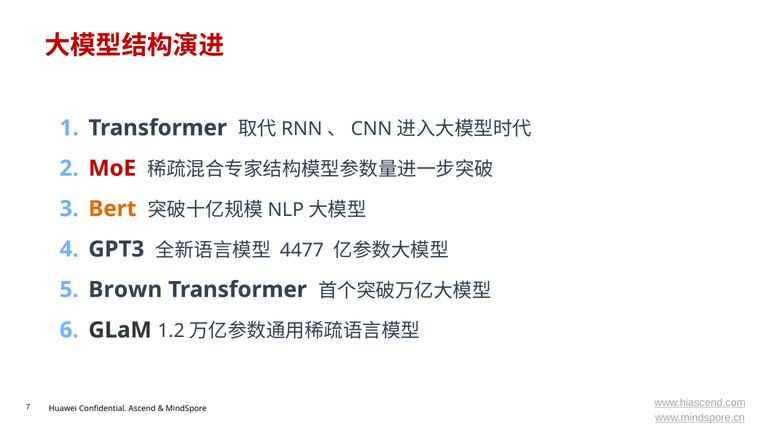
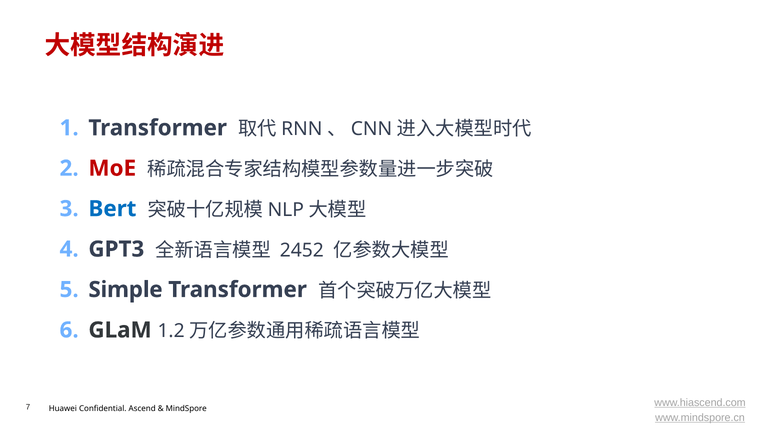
Bert colour: orange -> blue
4477: 4477 -> 2452
Brown: Brown -> Simple
